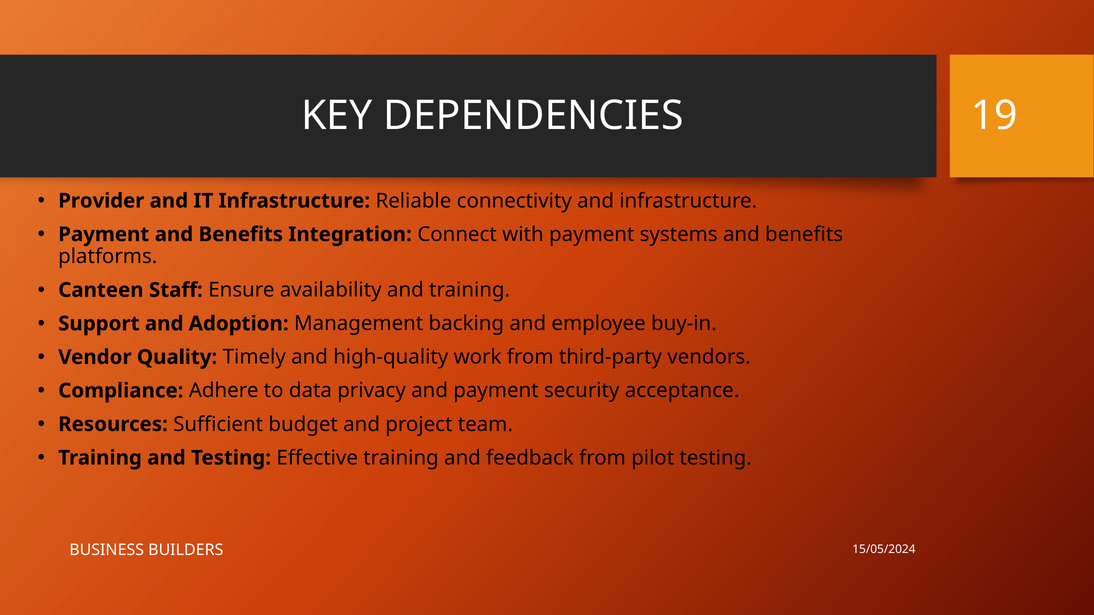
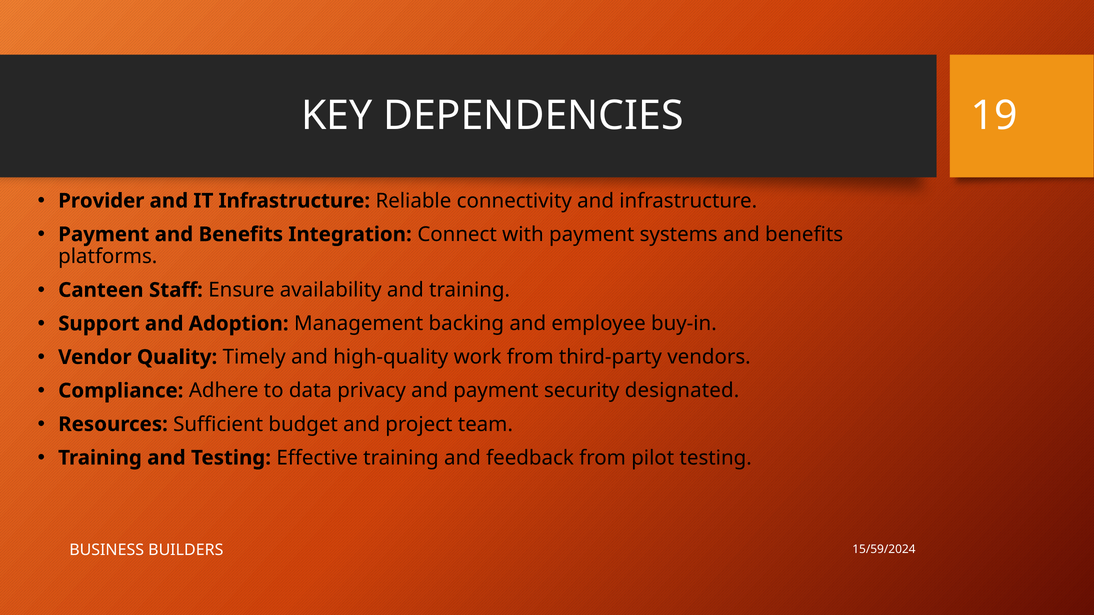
acceptance: acceptance -> designated
15/05/2024: 15/05/2024 -> 15/59/2024
